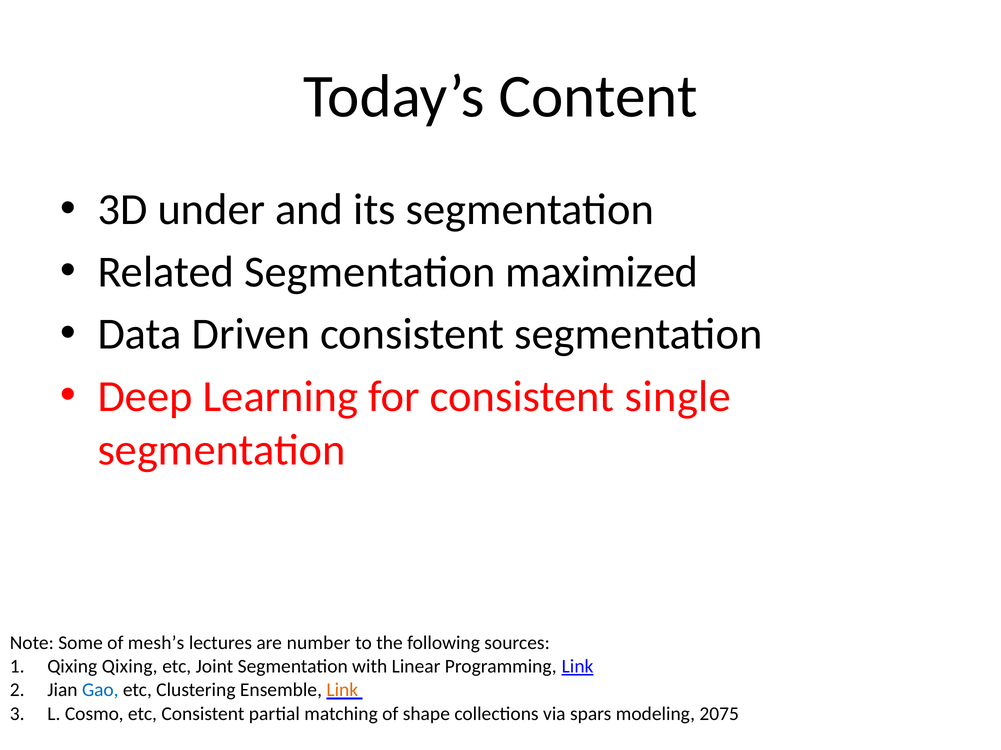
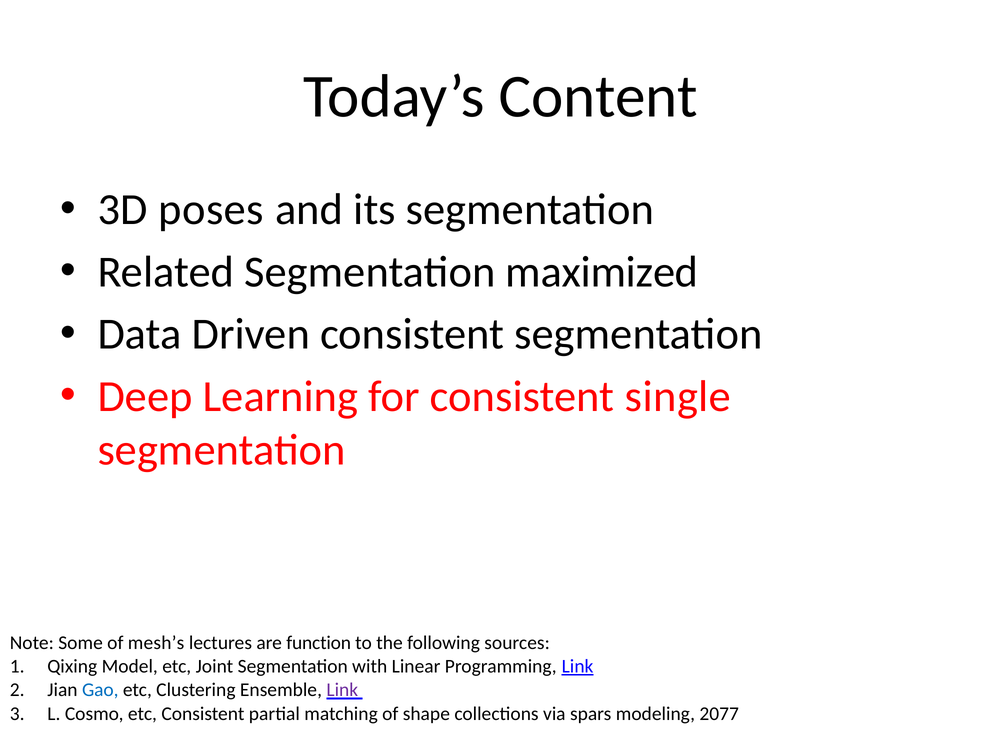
under: under -> poses
number: number -> function
Qixing Qixing: Qixing -> Model
Link at (342, 691) colour: orange -> purple
2075: 2075 -> 2077
